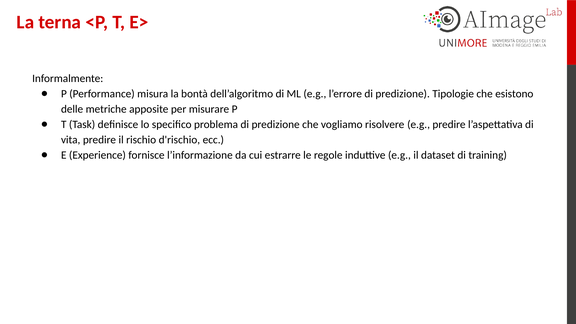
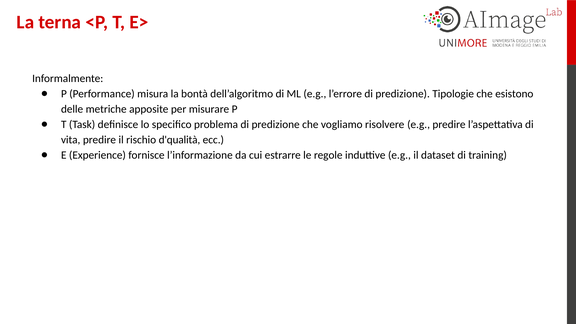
d'rischio: d'rischio -> d'qualità
